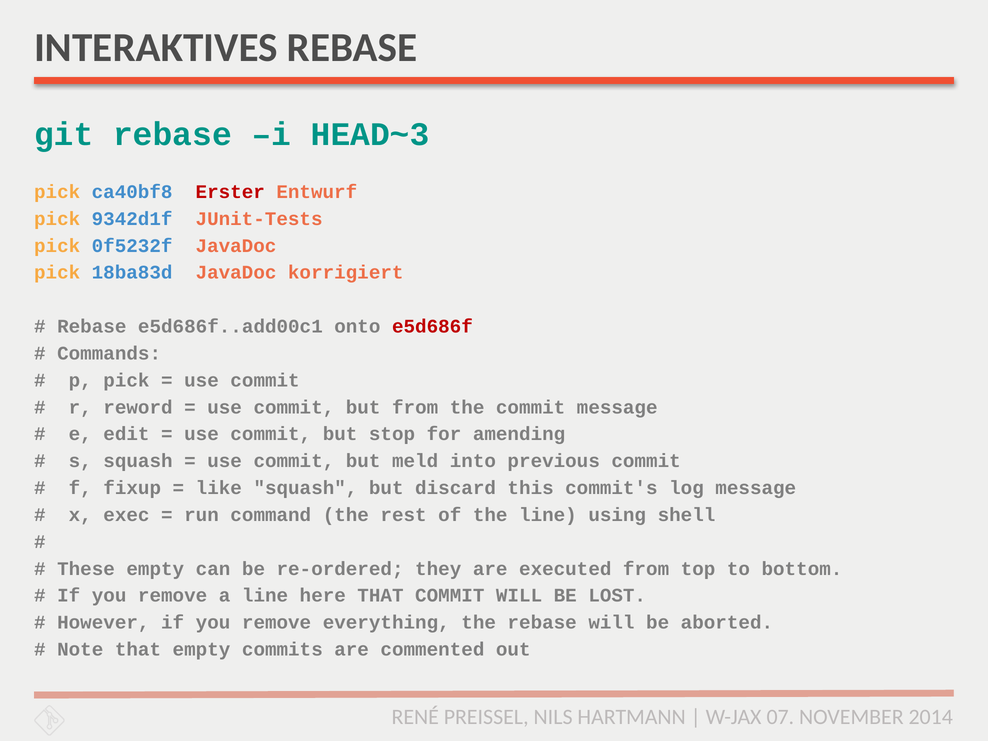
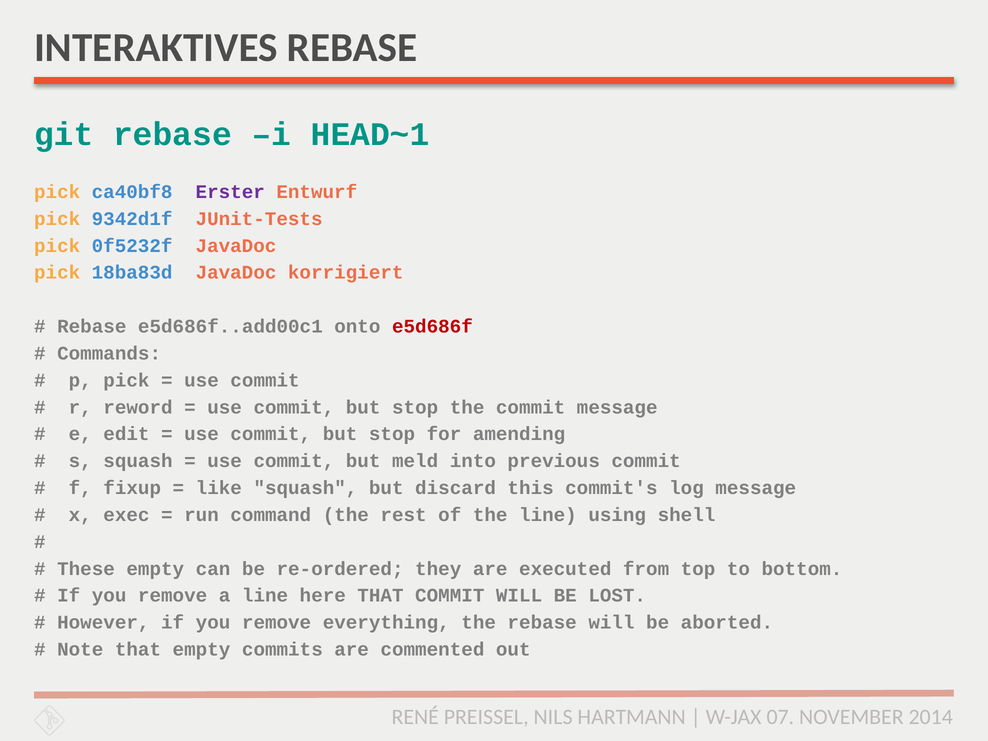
HEAD~3: HEAD~3 -> HEAD~1
Erster colour: red -> purple
from at (415, 407): from -> stop
